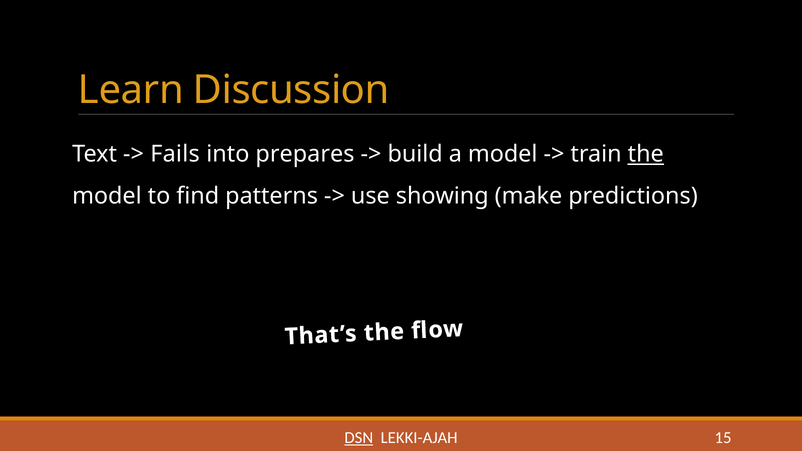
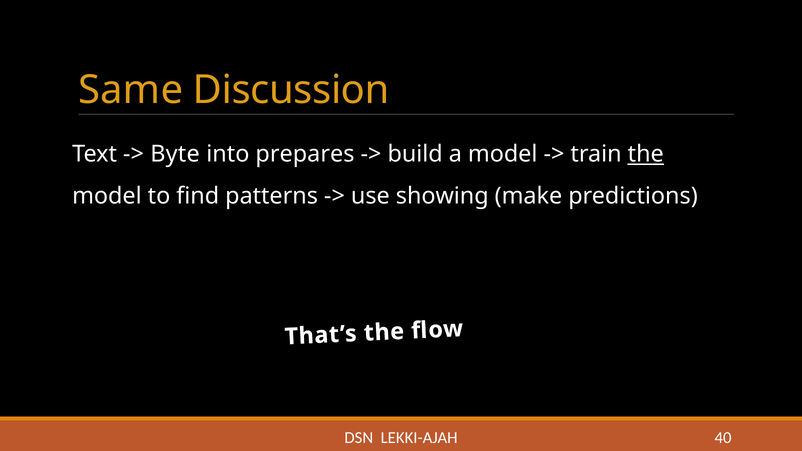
Learn: Learn -> Same
Fails: Fails -> Byte
DSN underline: present -> none
15: 15 -> 40
